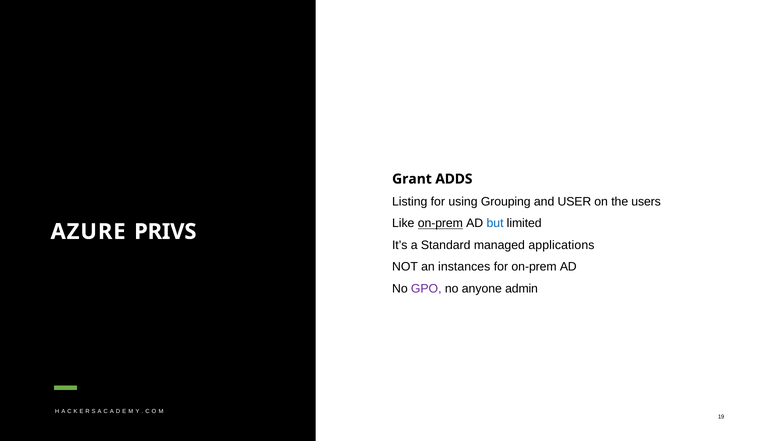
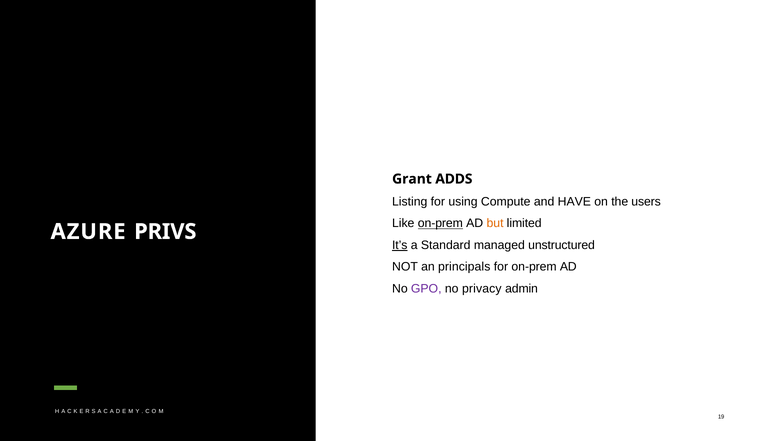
Grouping: Grouping -> Compute
USER: USER -> HAVE
but colour: blue -> orange
It’s underline: none -> present
applications: applications -> unstructured
instances: instances -> principals
anyone: anyone -> privacy
